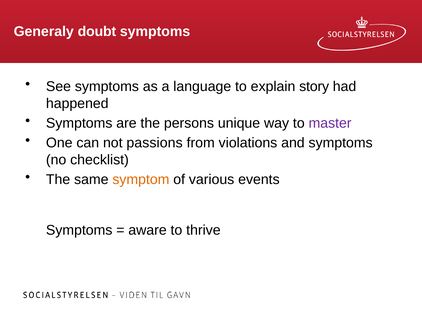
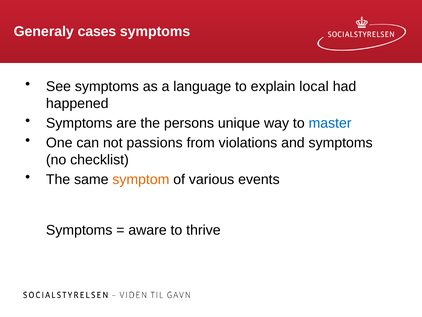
doubt: doubt -> cases
story: story -> local
master colour: purple -> blue
